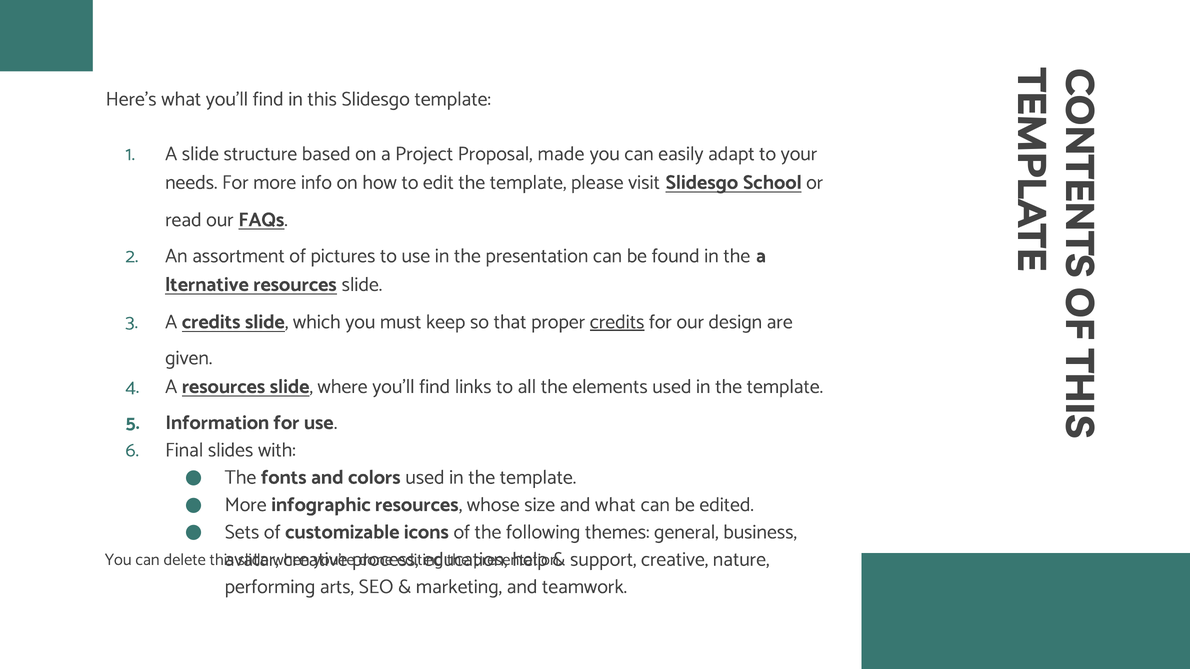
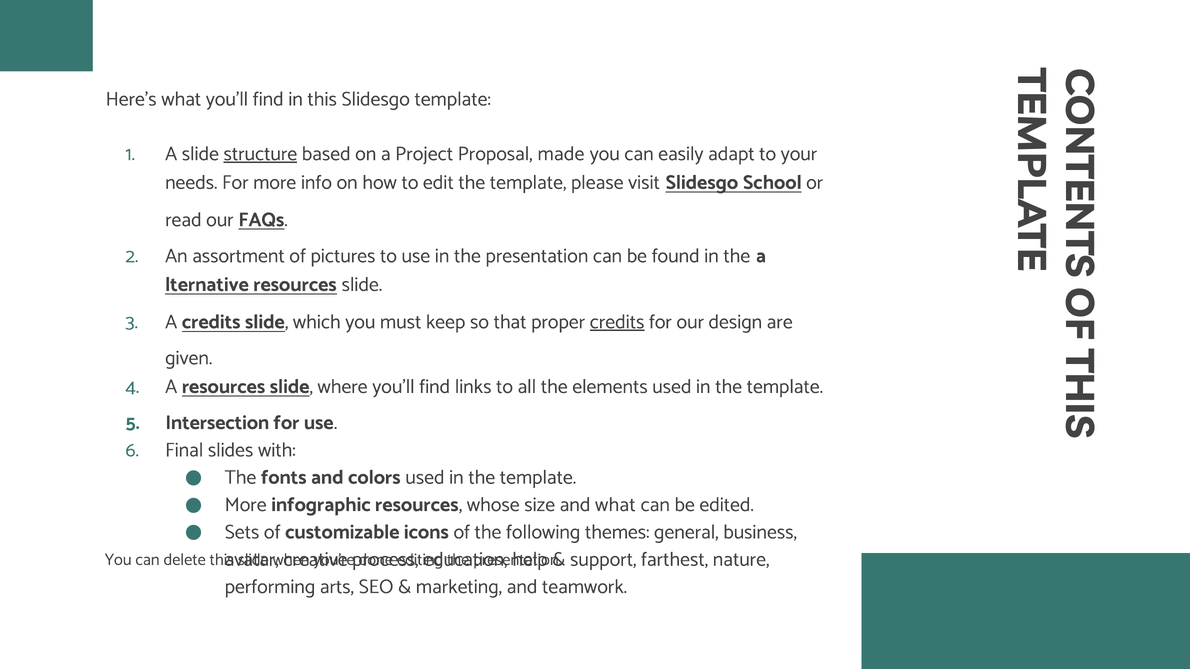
structure underline: none -> present
Information: Information -> Intersection
support creative: creative -> farthest
